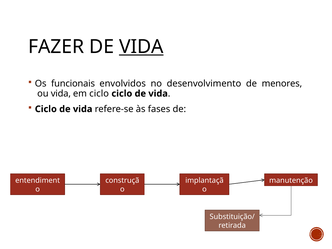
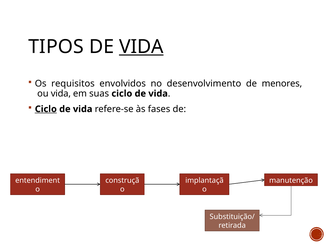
FAZER: FAZER -> TIPOS
funcionais: funcionais -> requisitos
em ciclo: ciclo -> suas
Ciclo at (46, 109) underline: none -> present
